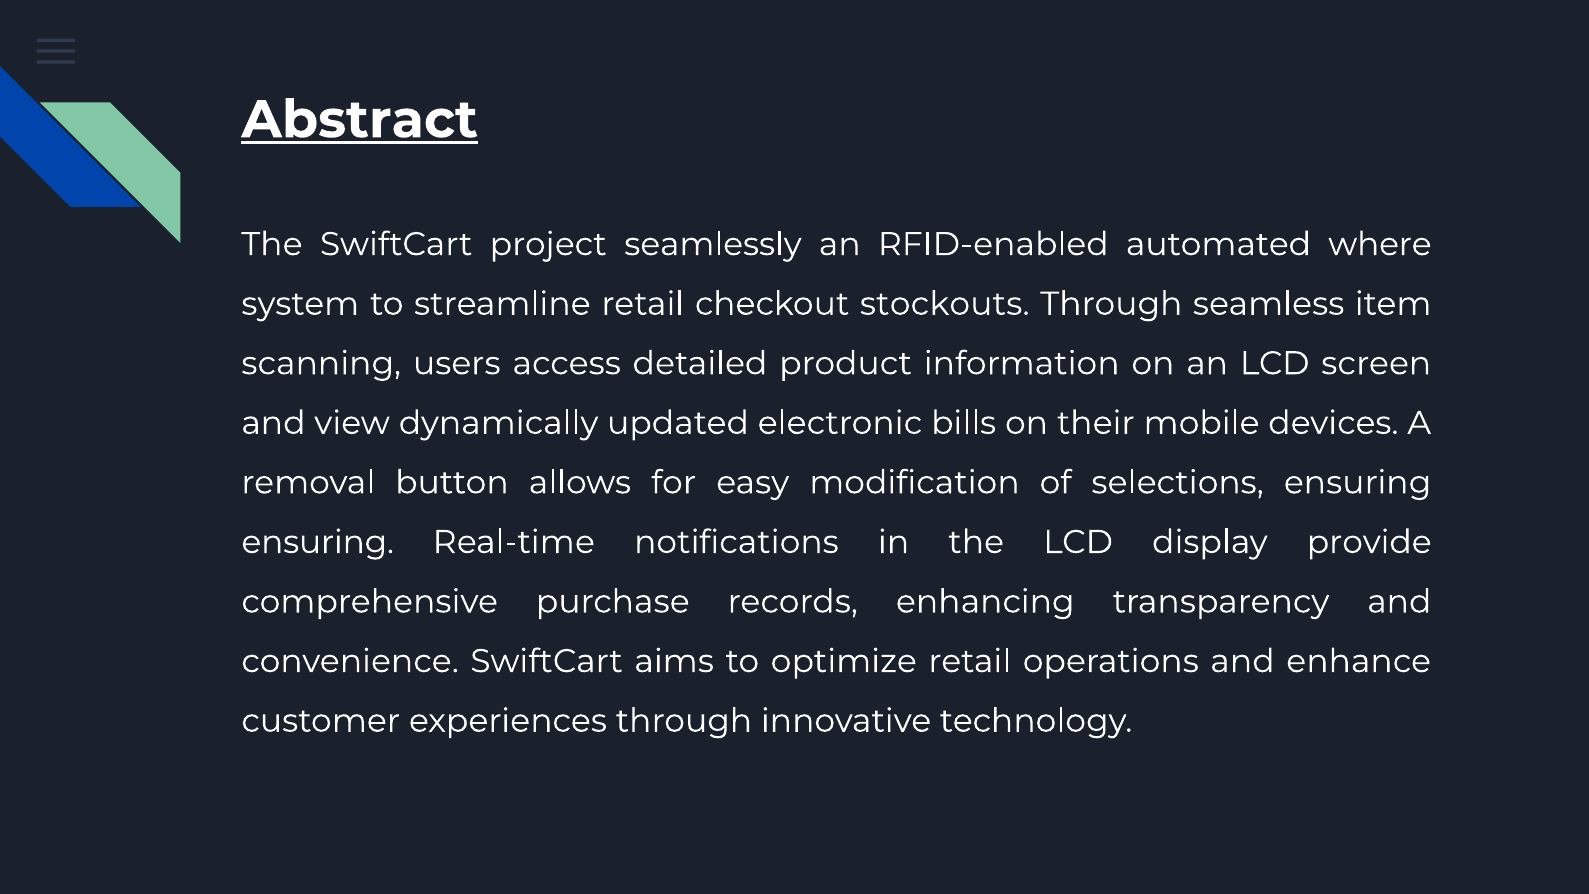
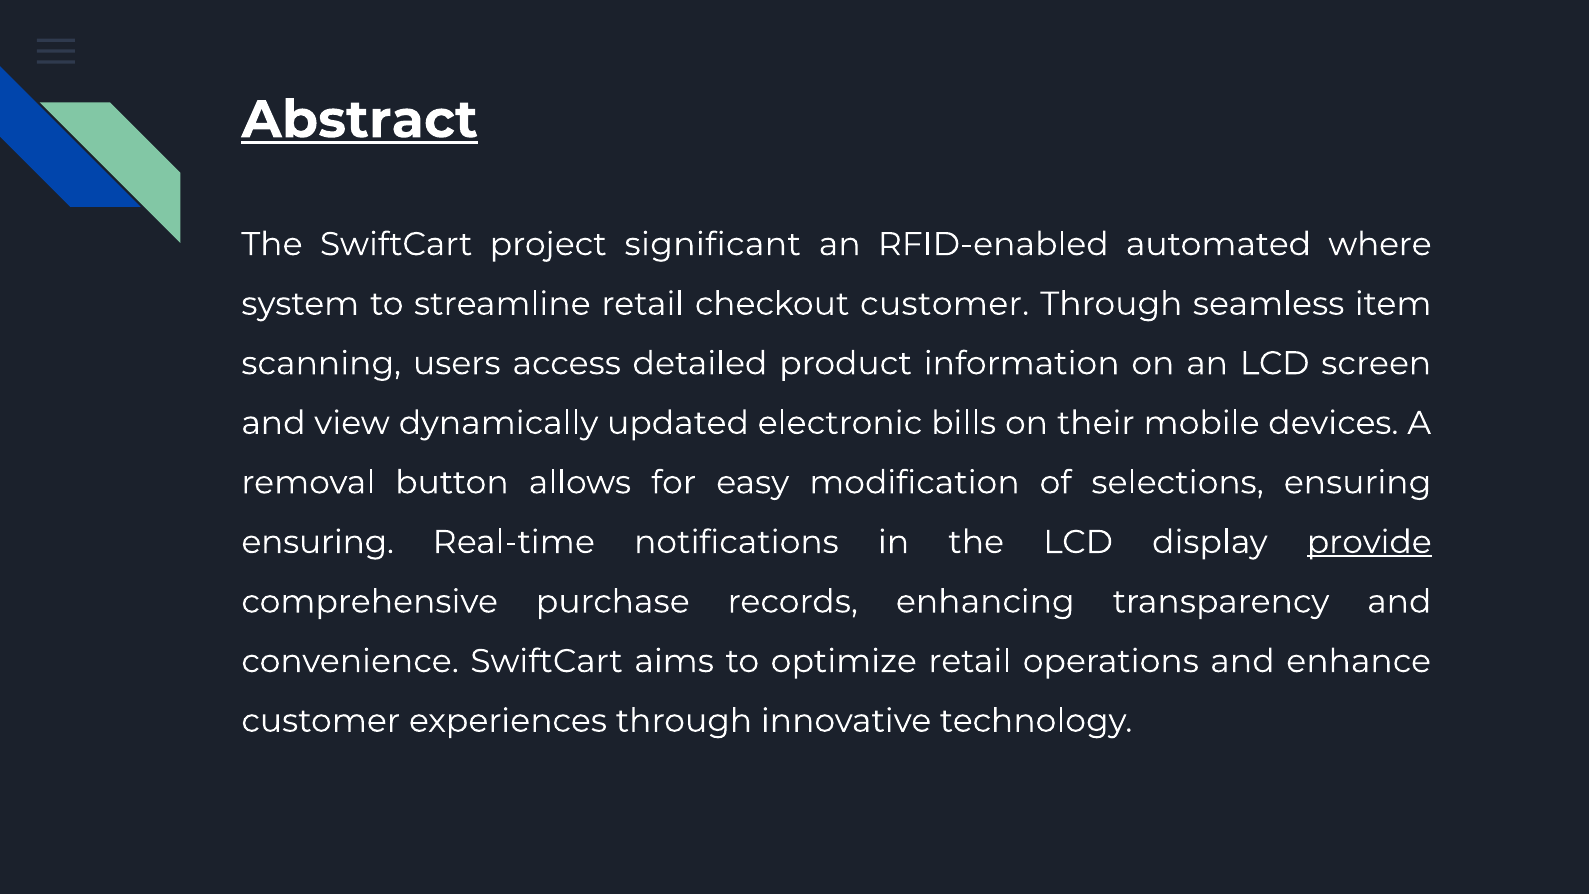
seamlessly: seamlessly -> significant
checkout stockouts: stockouts -> customer
provide underline: none -> present
